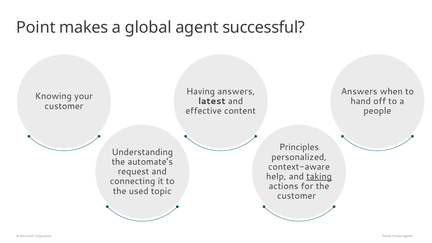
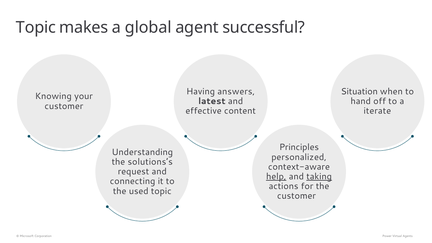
Point at (36, 28): Point -> Topic
Answers at (359, 91): Answers -> Situation
people: people -> iterate
automate’s: automate’s -> solutions’s
help underline: none -> present
